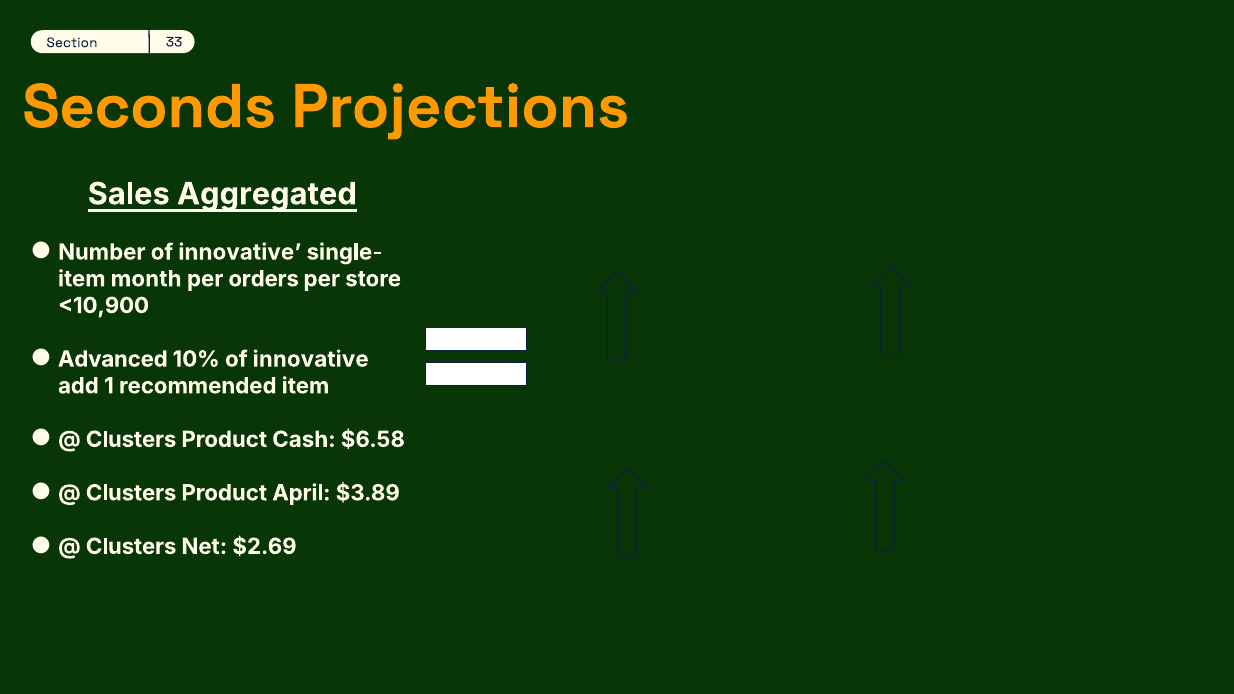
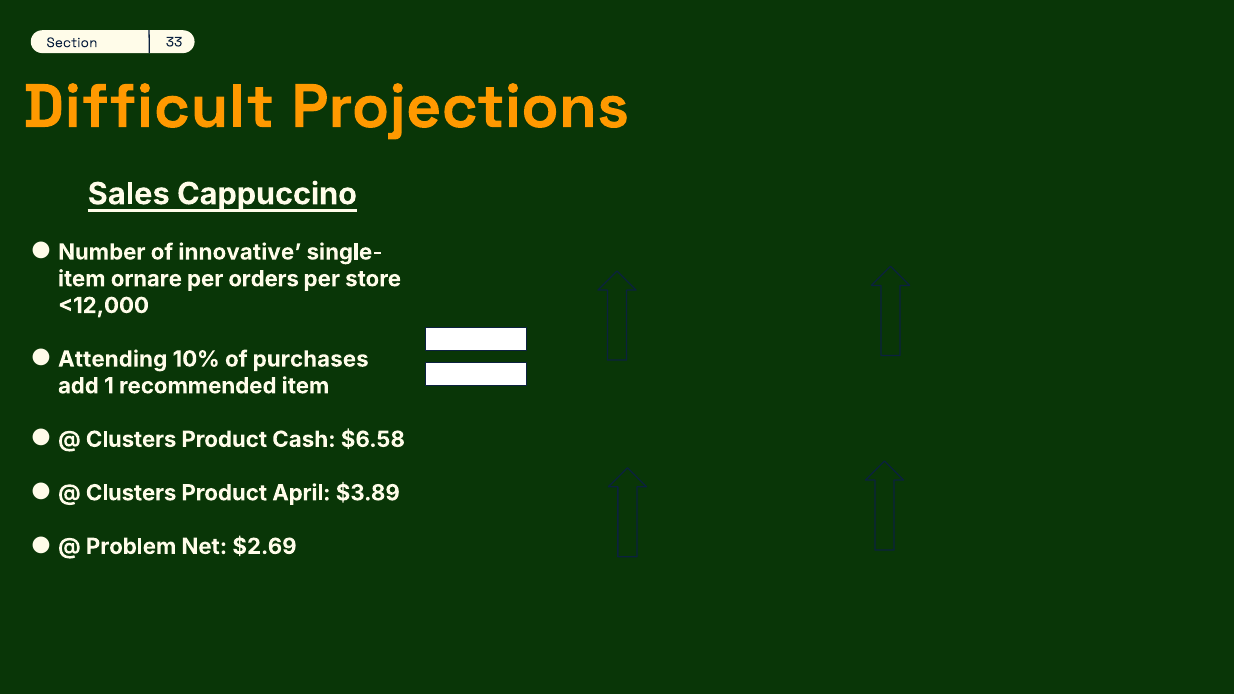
Seconds: Seconds -> Difficult
Aggregated: Aggregated -> Cappuccino
month: month -> ornare
<10,900: <10,900 -> <12,000
Advanced: Advanced -> Attending
10% of innovative: innovative -> purchases
Clusters at (131, 547): Clusters -> Problem
